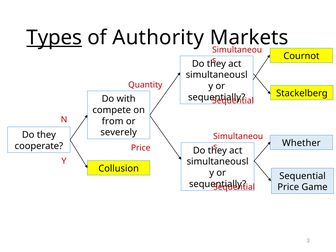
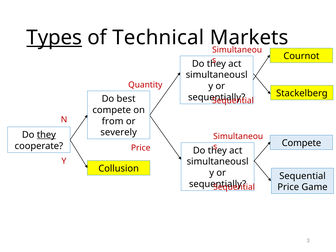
Authority: Authority -> Technical
with: with -> best
they at (46, 135) underline: none -> present
Whether at (301, 143): Whether -> Compete
